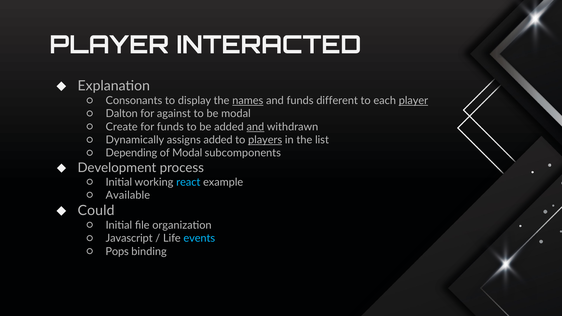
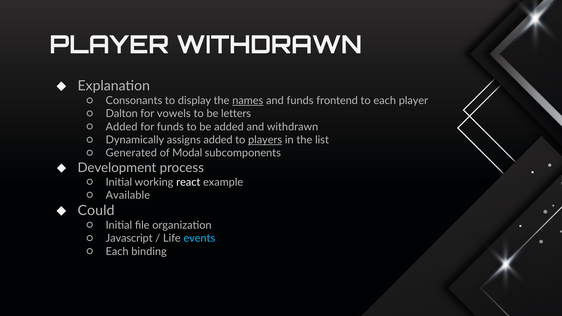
PLAYER INTERACTED: INTERACTED -> WITHDRAWN
different: different -> frontend
player at (413, 101) underline: present -> none
against: against -> vowels
be modal: modal -> letters
Create at (122, 127): Create -> Added
and at (255, 127) underline: present -> none
Depending: Depending -> Generated
react colour: light blue -> white
Pops at (117, 252): Pops -> Each
